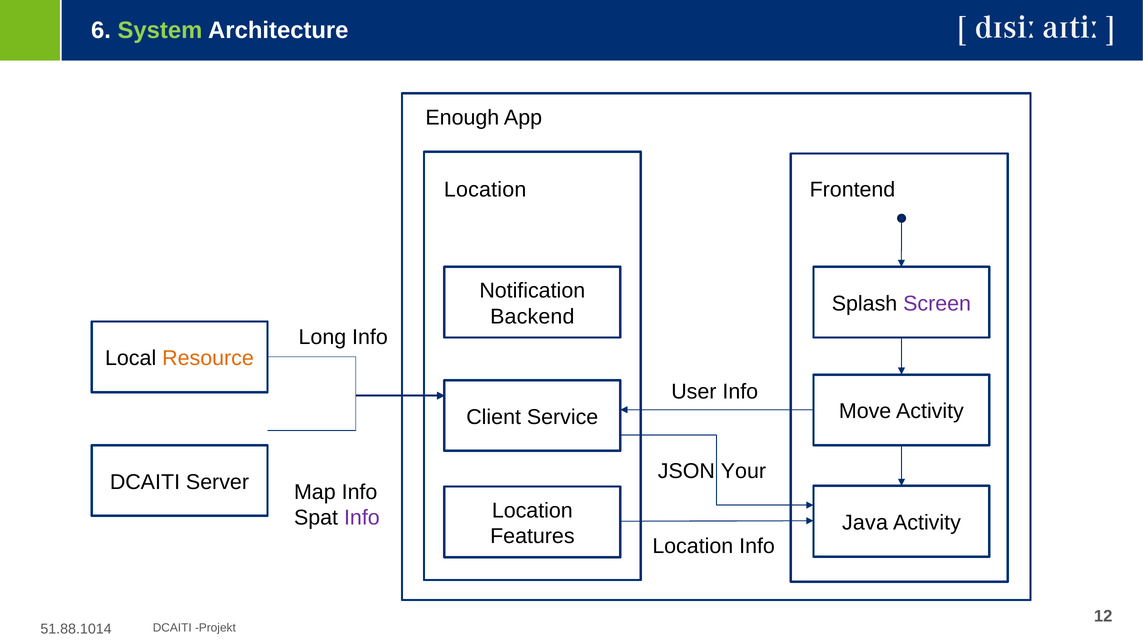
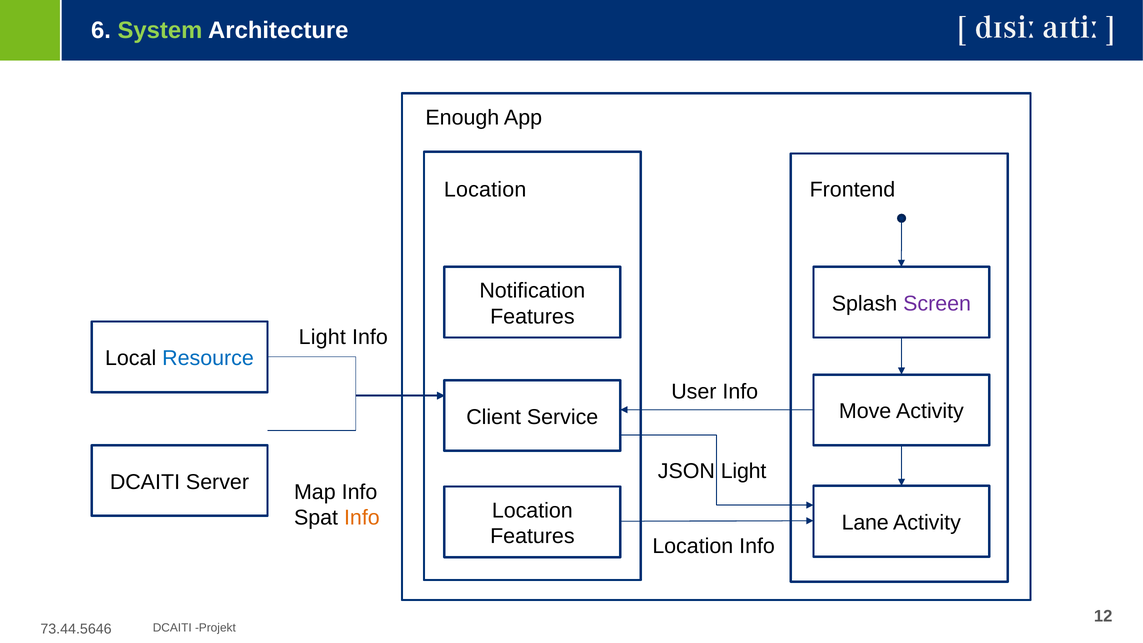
Backend at (532, 317): Backend -> Features
Long at (322, 337): Long -> Light
Resource colour: orange -> blue
JSON Your: Your -> Light
Info at (362, 518) colour: purple -> orange
Java: Java -> Lane
51.88.1014: 51.88.1014 -> 73.44.5646
